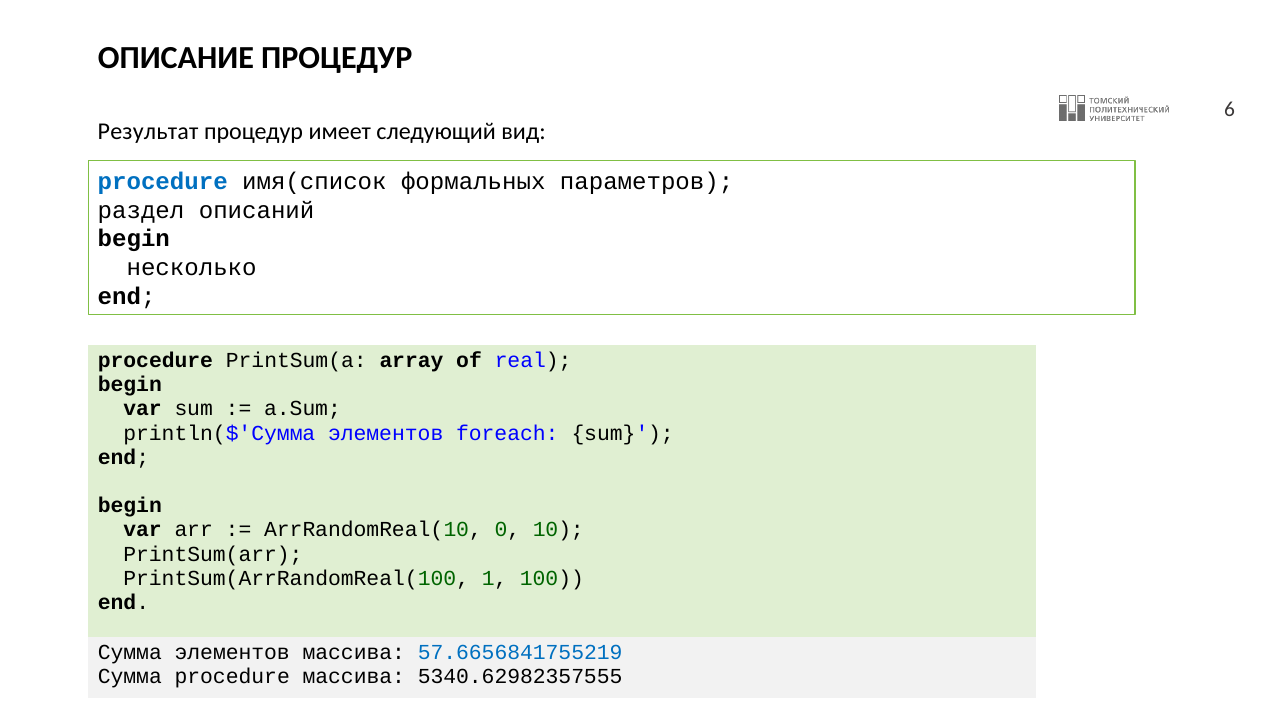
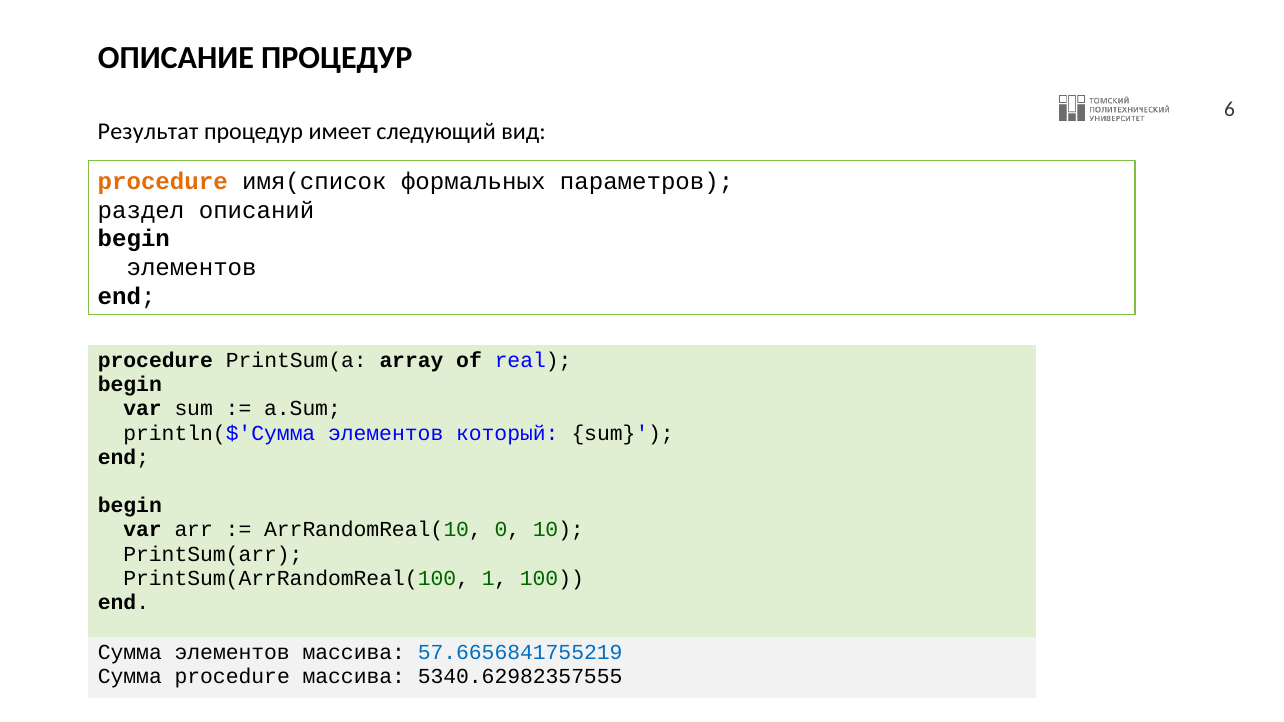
procedure at (163, 181) colour: blue -> orange
несколько at (192, 268): несколько -> элементов
foreach: foreach -> который
